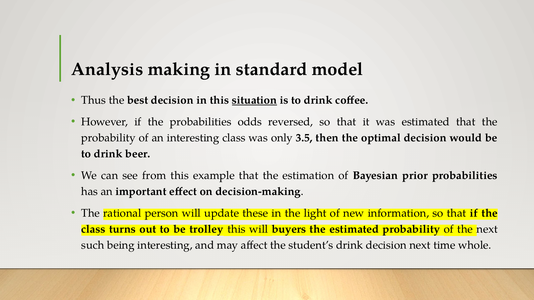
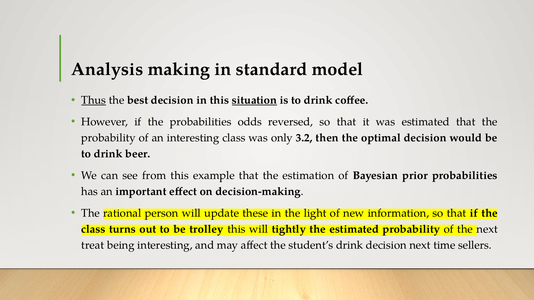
Thus underline: none -> present
3.5: 3.5 -> 3.2
buyers: buyers -> tightly
such: such -> treat
whole: whole -> sellers
